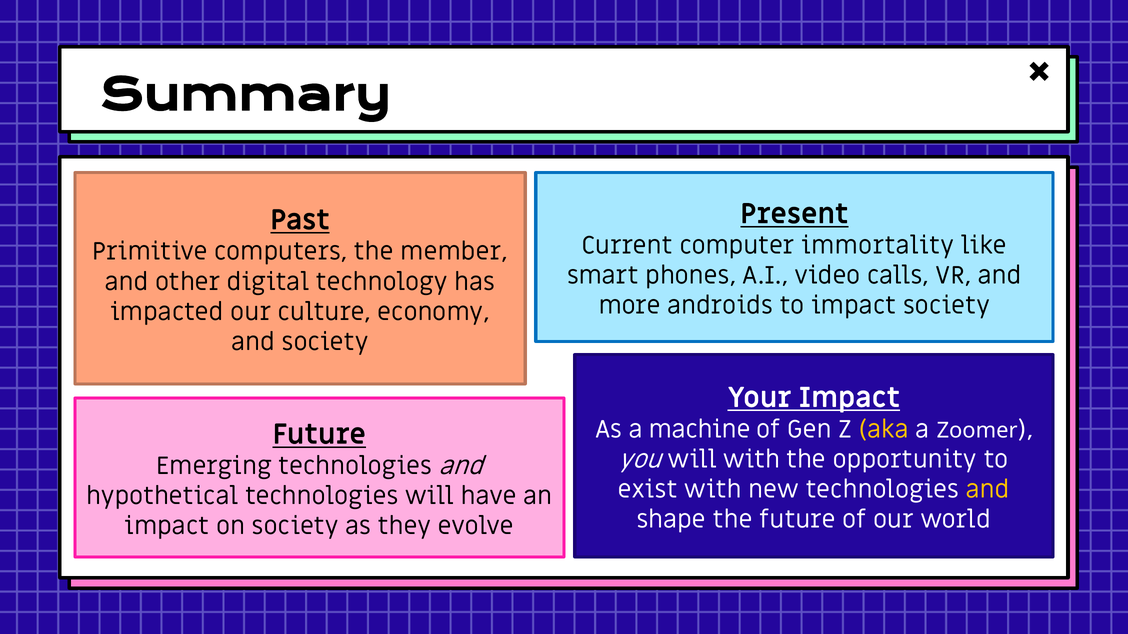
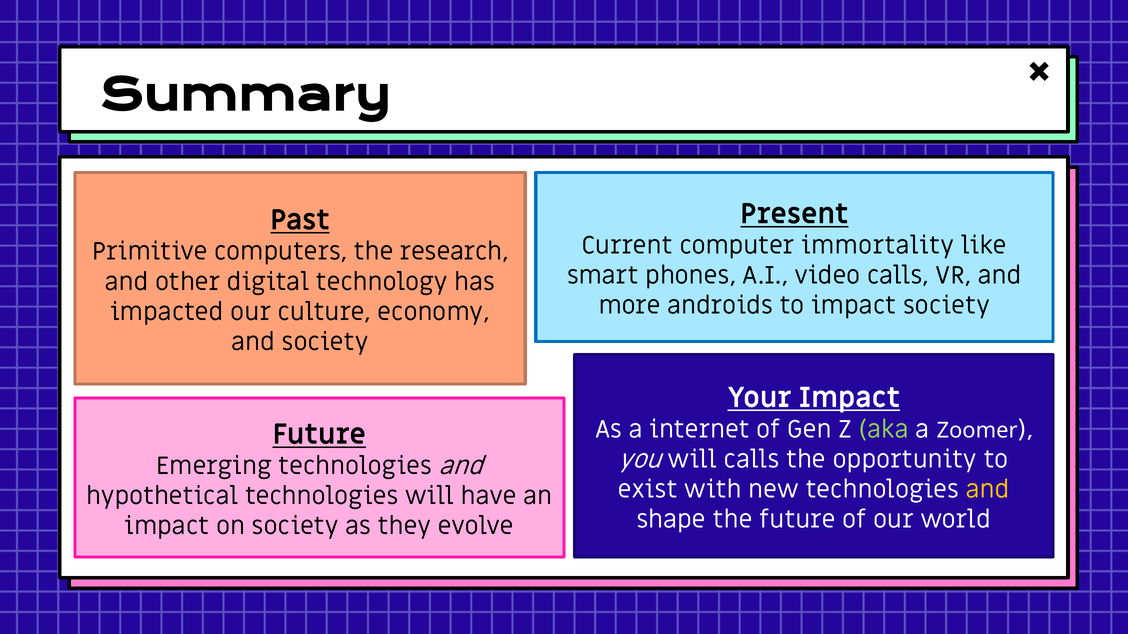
member: member -> research
machine: machine -> internet
aka colour: yellow -> light green
will with: with -> calls
